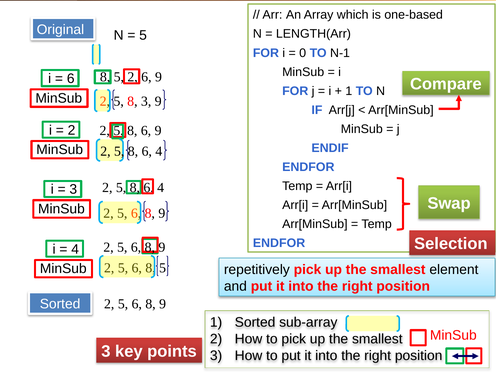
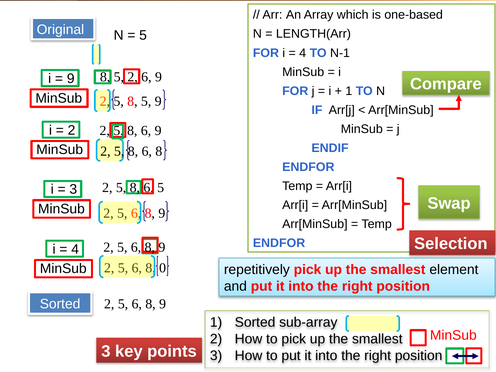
0 at (303, 53): 0 -> 4
6 at (71, 79): 6 -> 9
3 at (146, 101): 3 -> 5
4 at (159, 151): 4 -> 8
4 at (161, 188): 4 -> 5
5 at (163, 268): 5 -> 0
